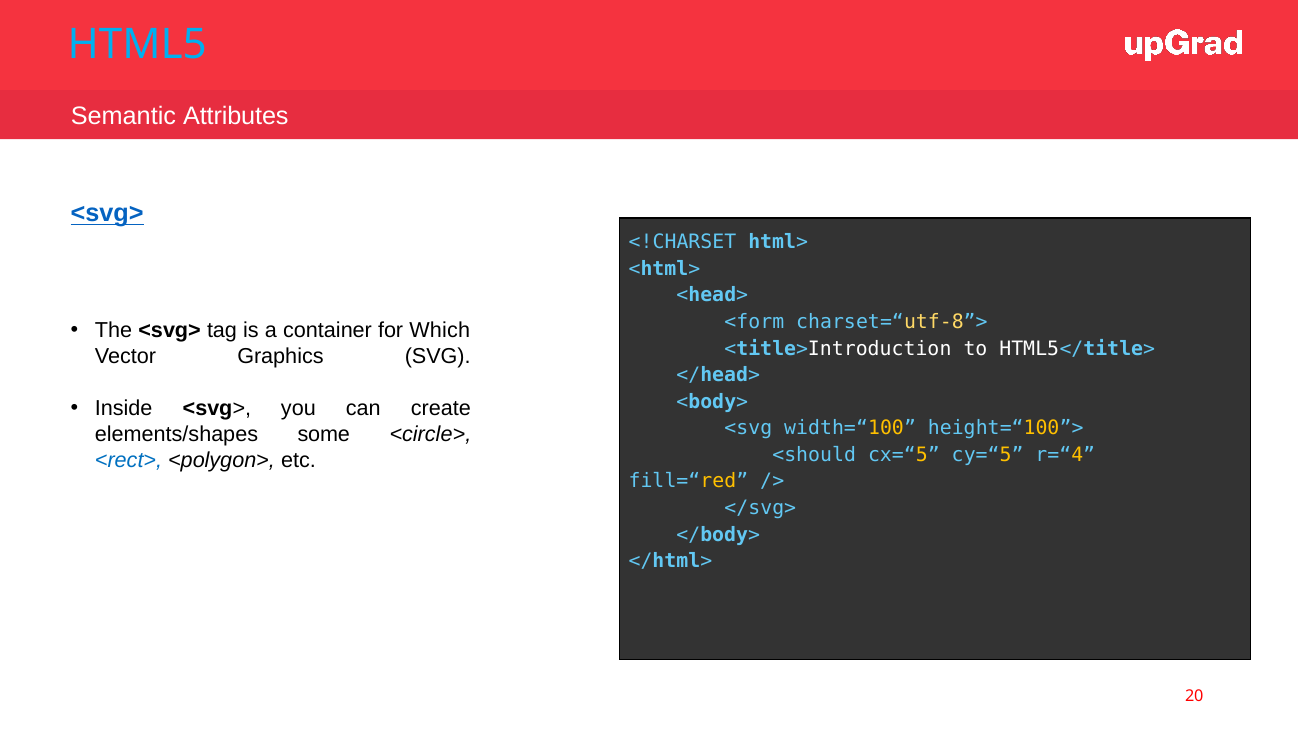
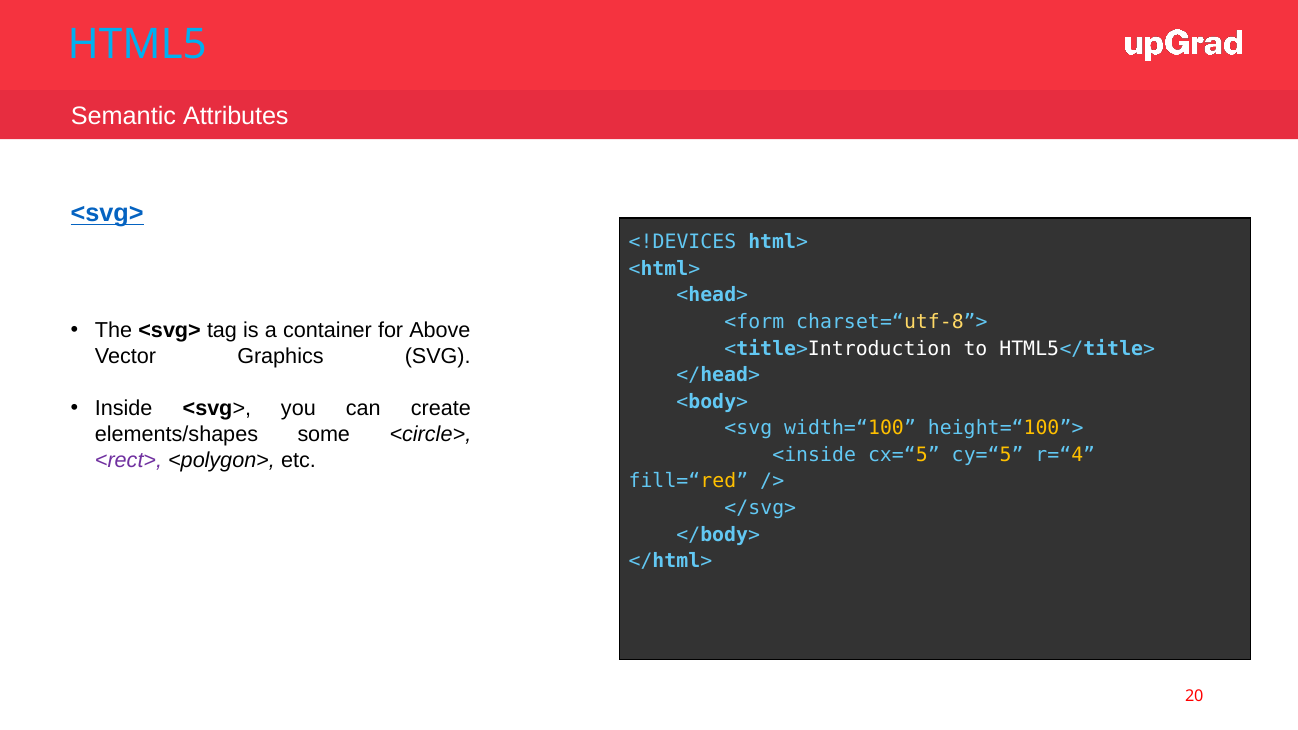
<!CHARSET: <!CHARSET -> <!DEVICES
Which: Which -> Above
<should: <should -> <inside
<rect> colour: blue -> purple
